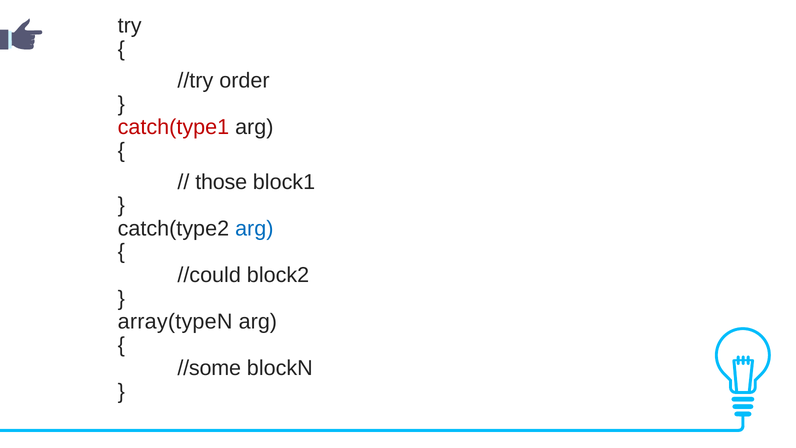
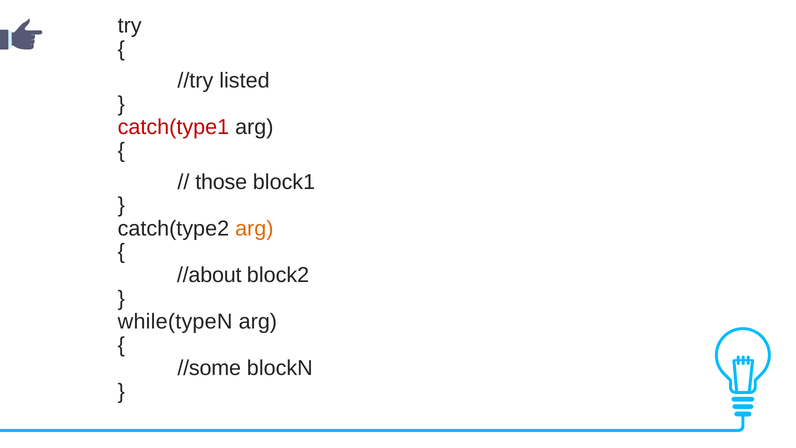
order: order -> listed
arg at (254, 228) colour: blue -> orange
//could: //could -> //about
array(typeN: array(typeN -> while(typeN
